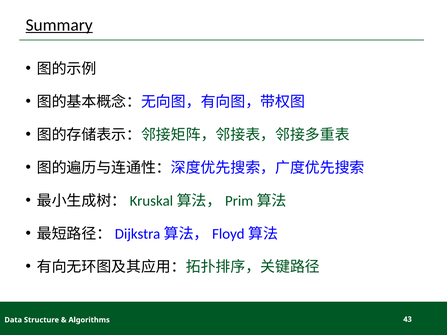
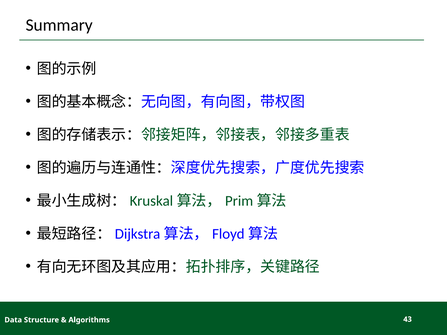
Summary underline: present -> none
